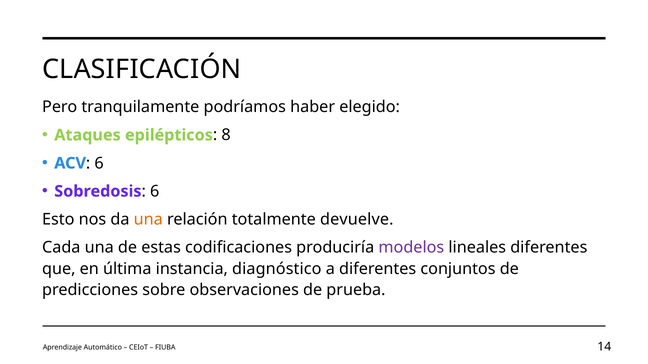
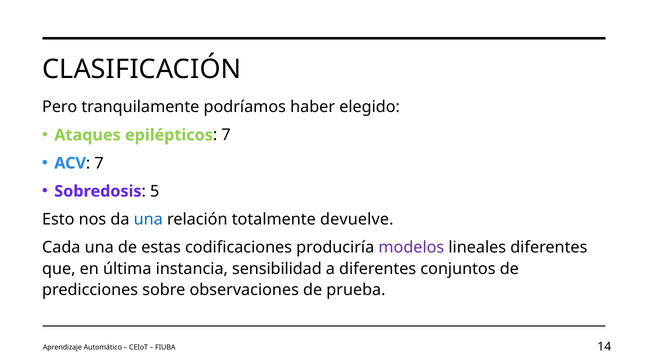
8 at (226, 135): 8 -> 7
6 at (99, 163): 6 -> 7
6 at (155, 192): 6 -> 5
una at (148, 220) colour: orange -> blue
diagnóstico: diagnóstico -> sensibilidad
